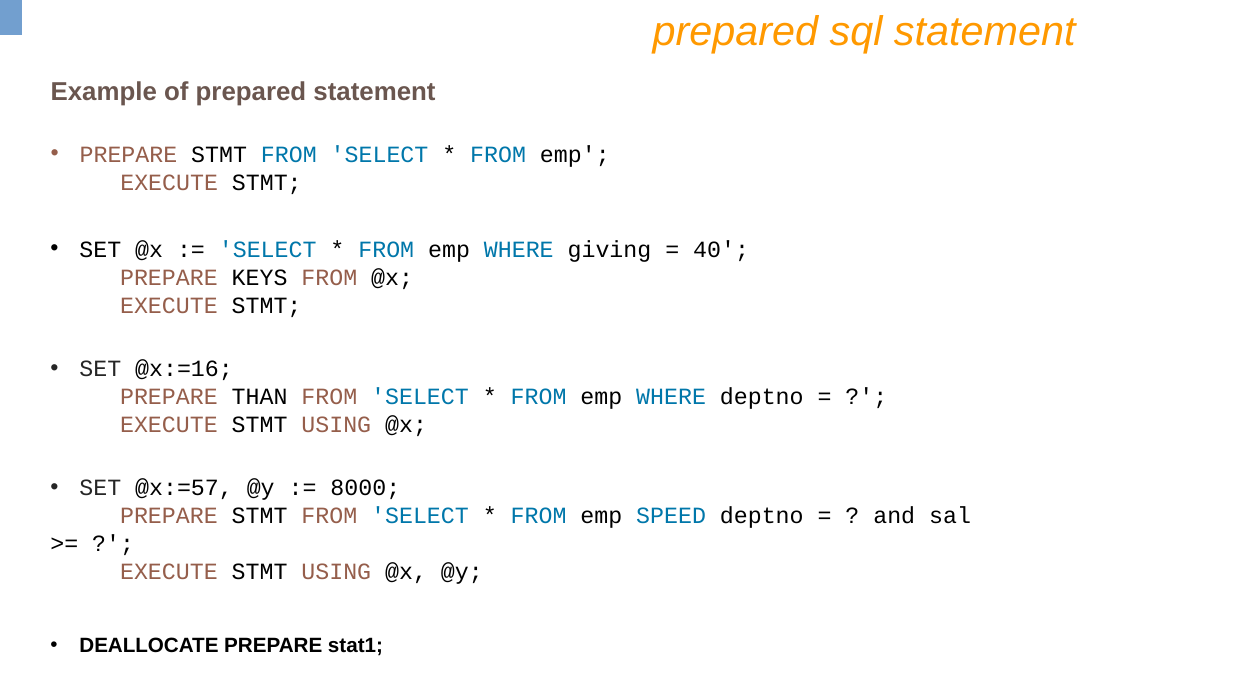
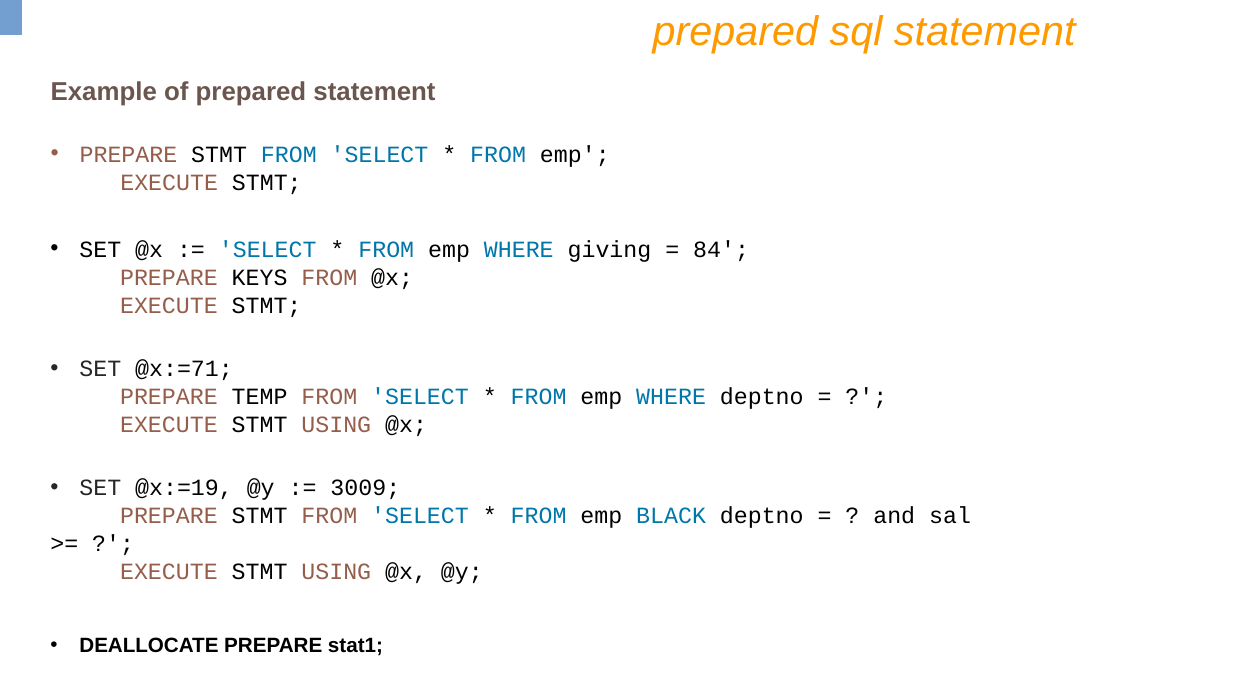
40: 40 -> 84
@x:=16: @x:=16 -> @x:=71
THAN: THAN -> TEMP
@x:=57: @x:=57 -> @x:=19
8000: 8000 -> 3009
SPEED: SPEED -> BLACK
